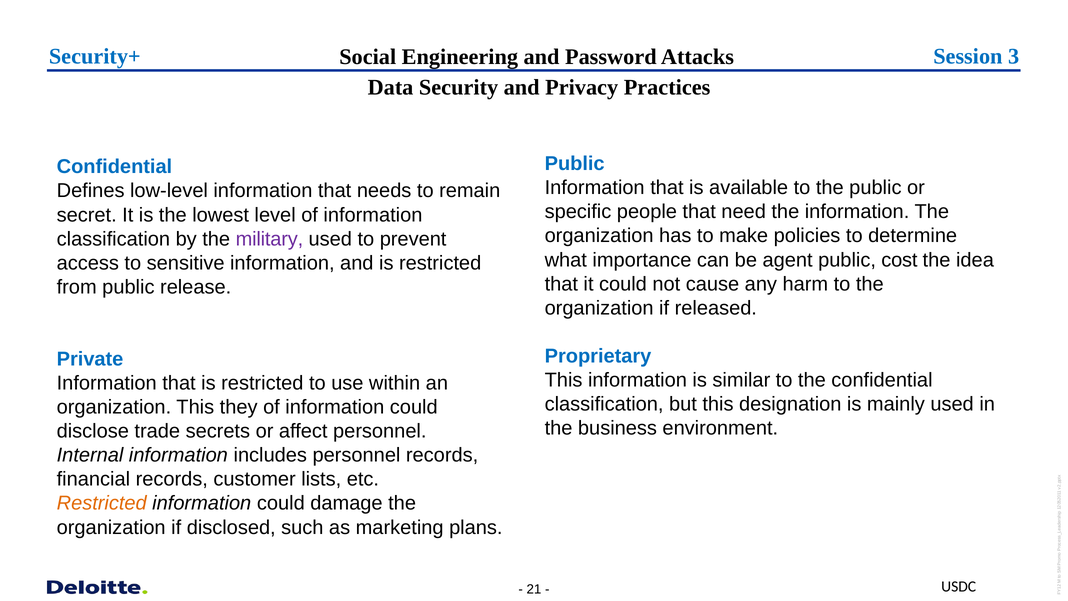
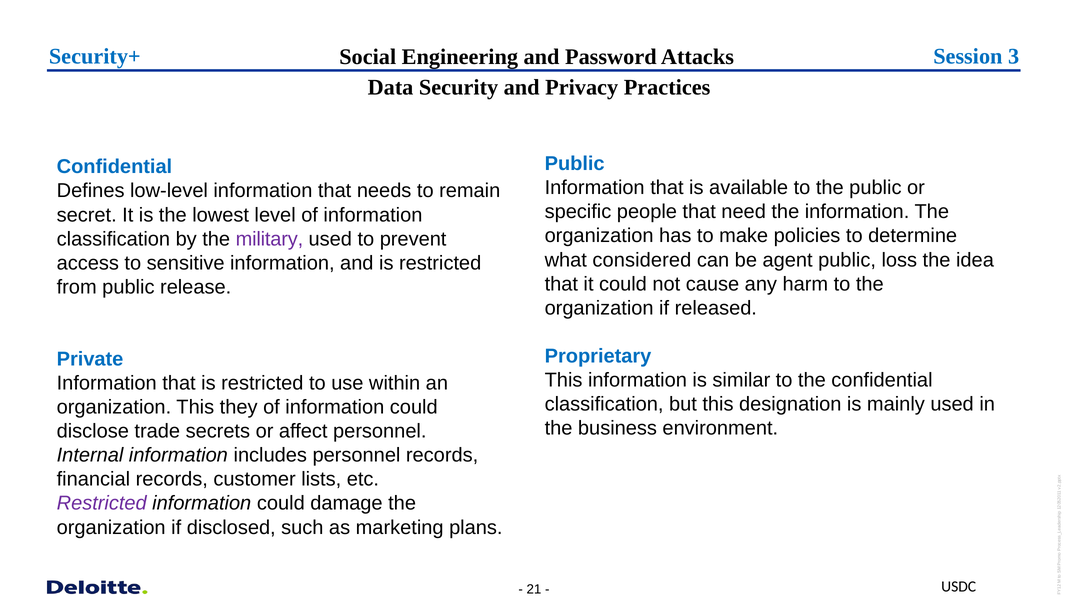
importance: importance -> considered
cost: cost -> loss
Restricted at (102, 503) colour: orange -> purple
